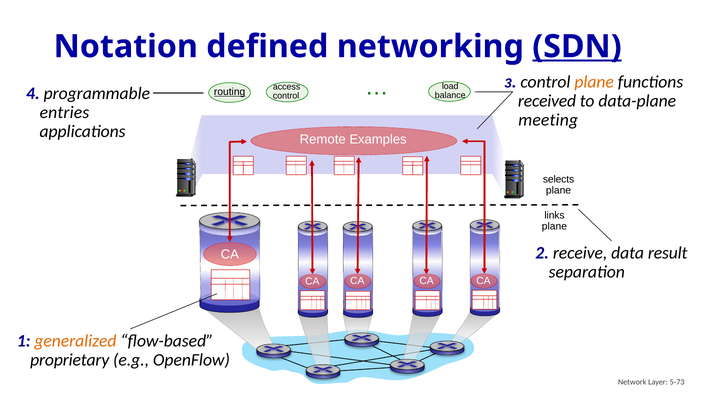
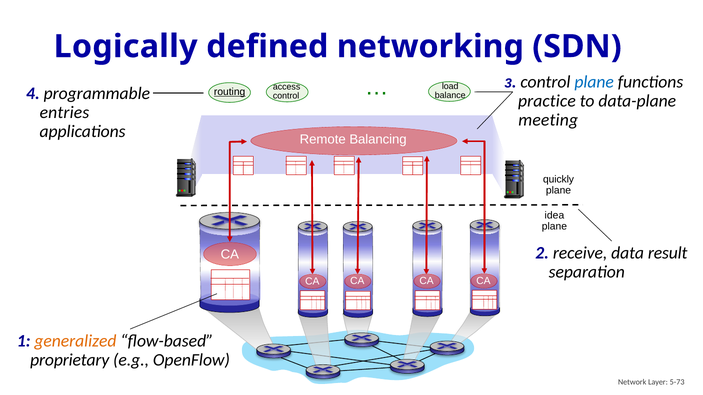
Notation: Notation -> Logically
SDN underline: present -> none
plane at (594, 82) colour: orange -> blue
received: received -> practice
Examples: Examples -> Balancing
selects: selects -> quickly
links: links -> idea
